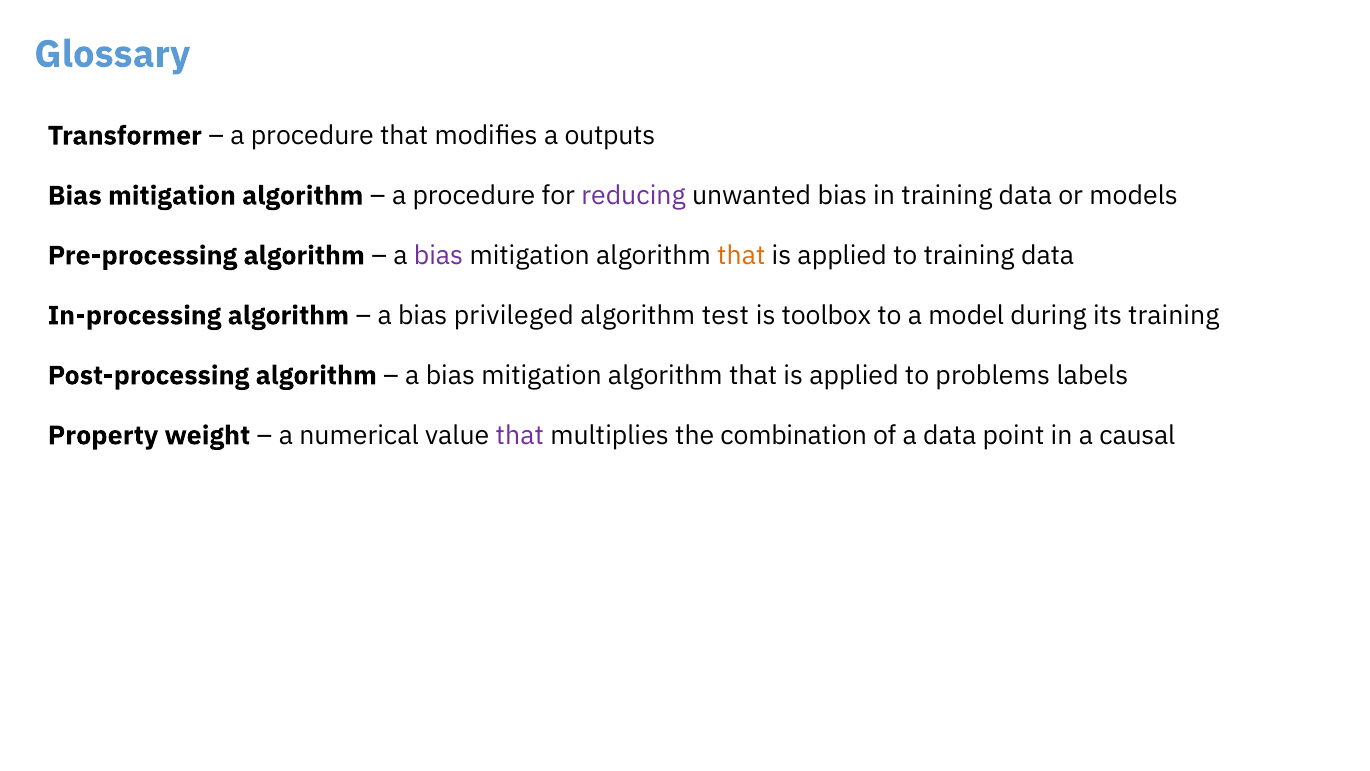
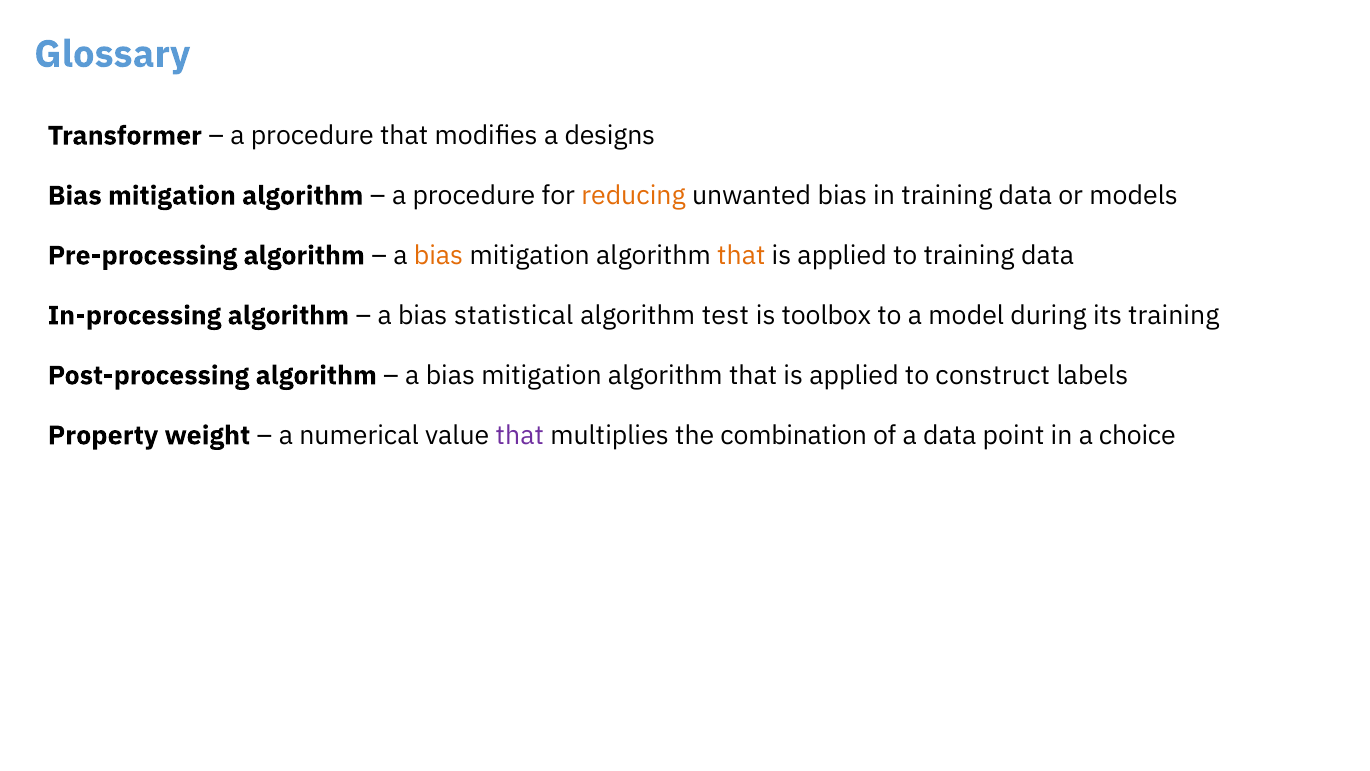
outputs: outputs -> designs
reducing colour: purple -> orange
bias at (439, 256) colour: purple -> orange
privileged: privileged -> statistical
problems: problems -> construct
causal: causal -> choice
